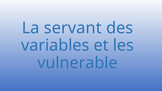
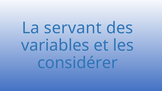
vulnerable: vulnerable -> considérer
